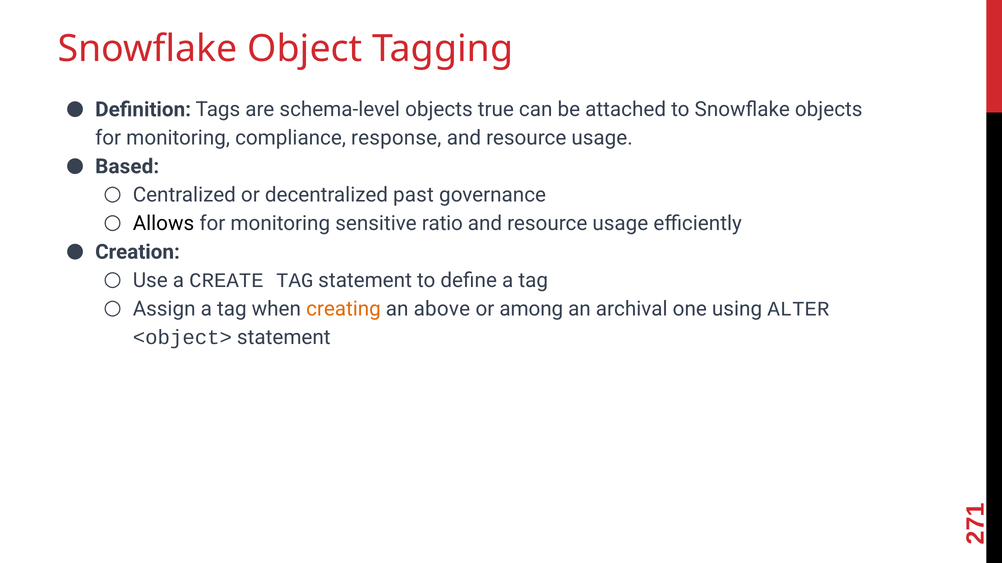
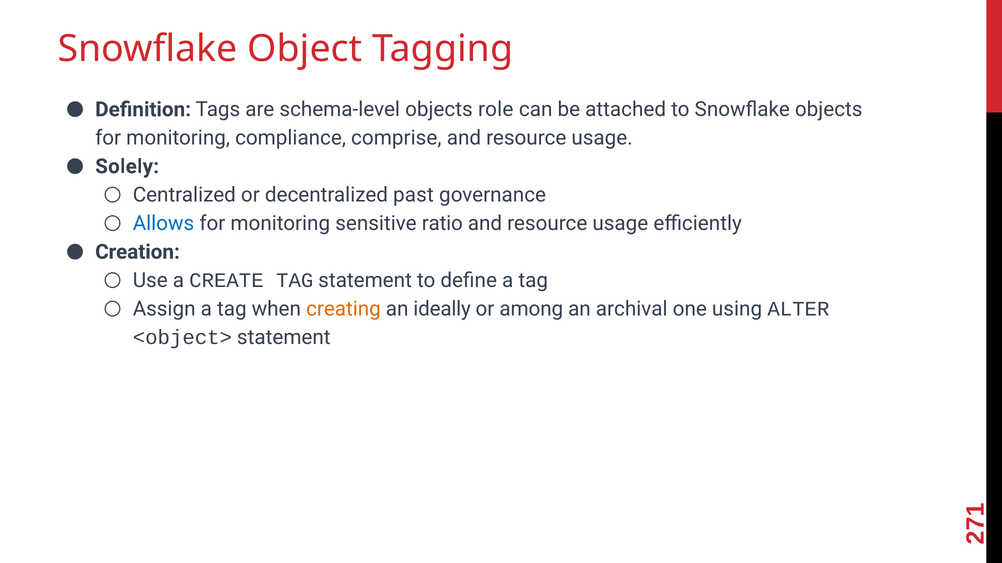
true: true -> role
response: response -> comprise
Based: Based -> Solely
Allows colour: black -> blue
above: above -> ideally
